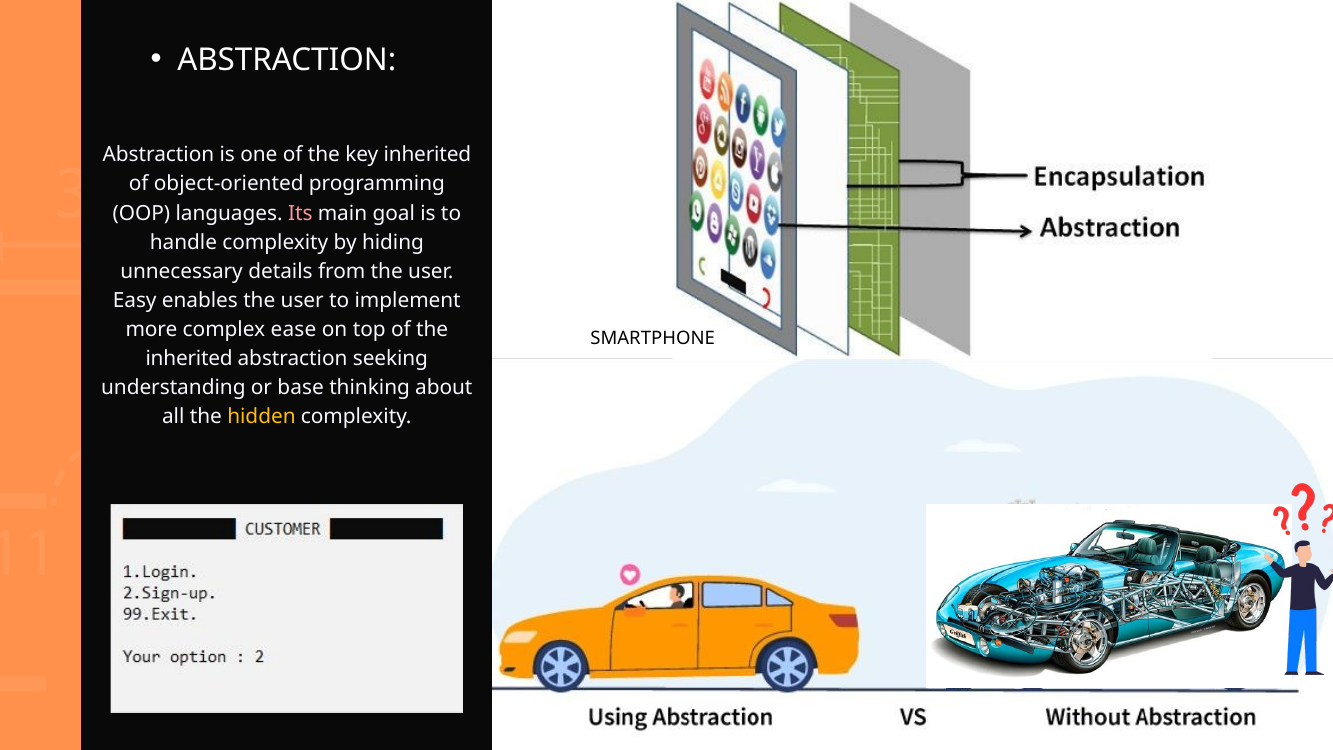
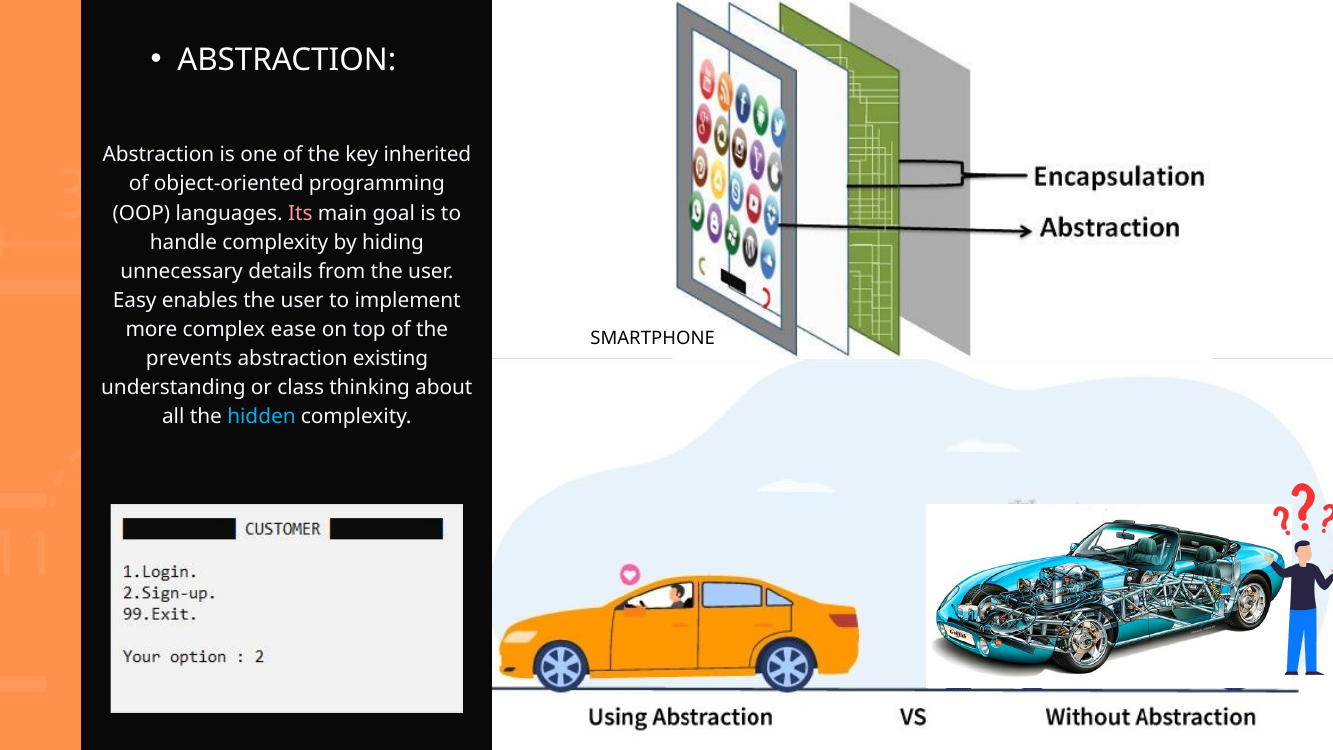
inherited at (189, 358): inherited -> prevents
seeking: seeking -> existing
base: base -> class
hidden colour: yellow -> light blue
